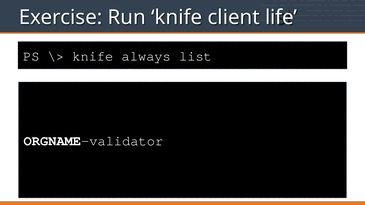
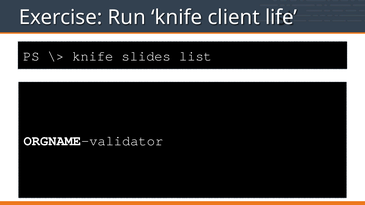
always: always -> slides
